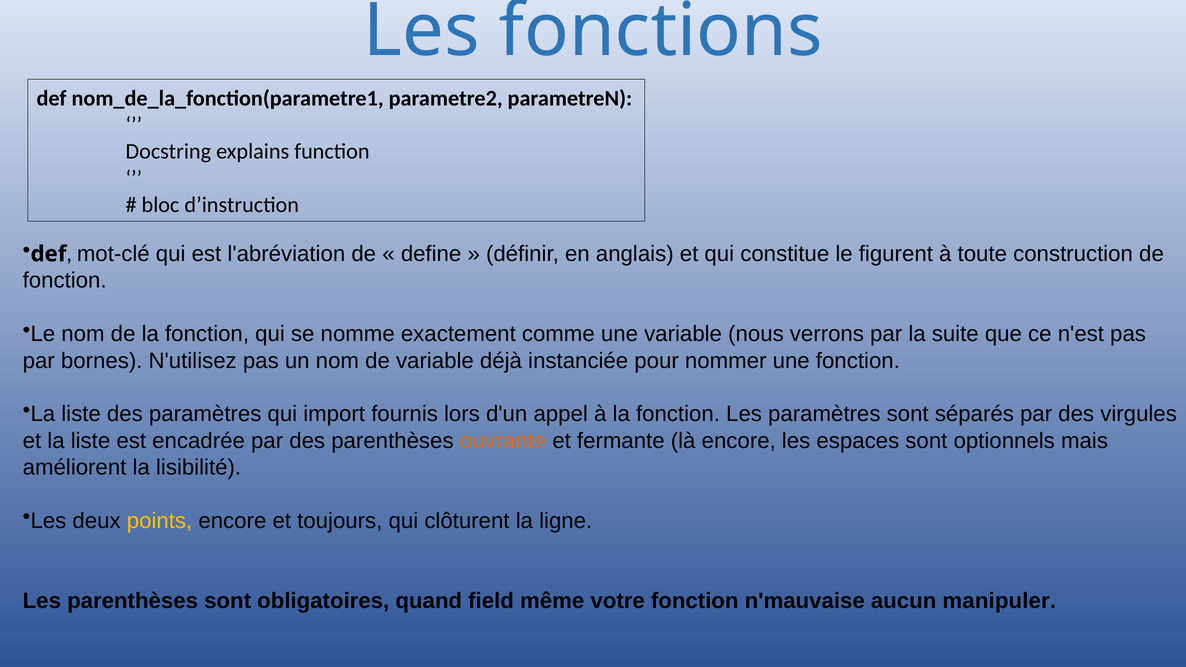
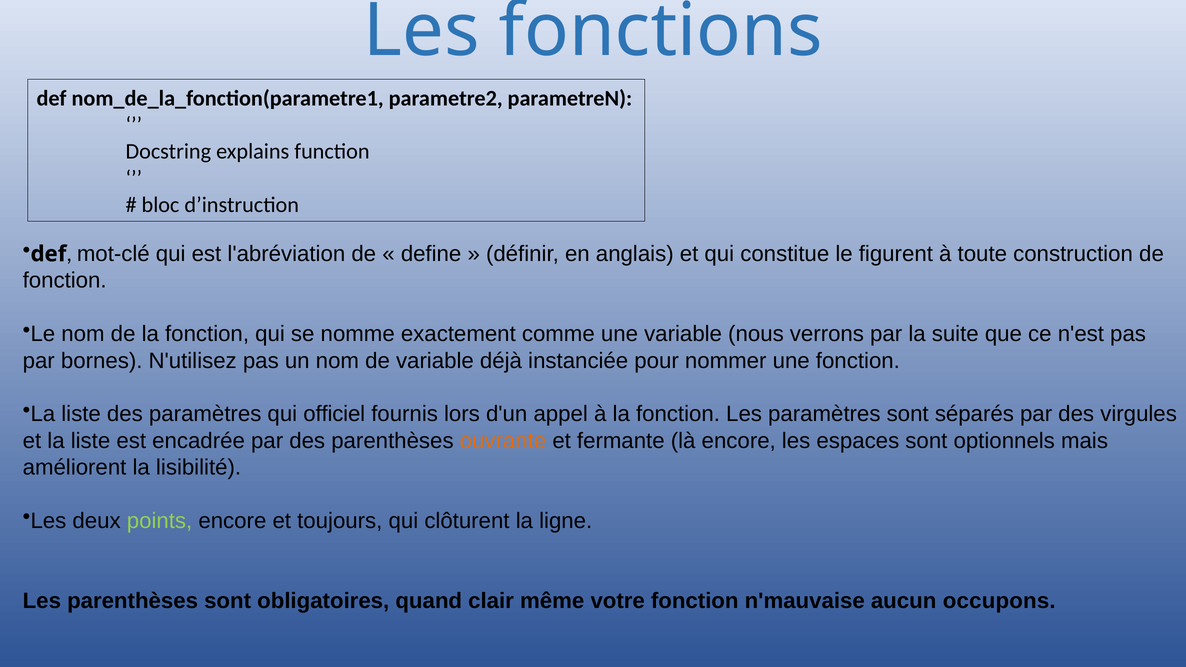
import: import -> officiel
points colour: yellow -> light green
field: field -> clair
manipuler: manipuler -> occupons
